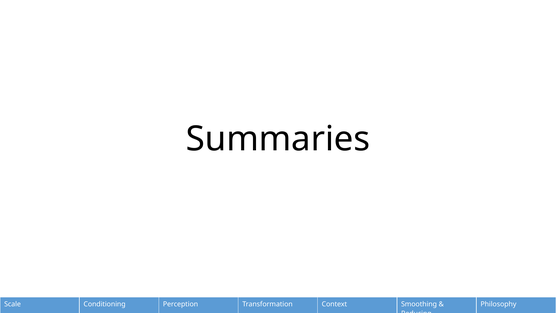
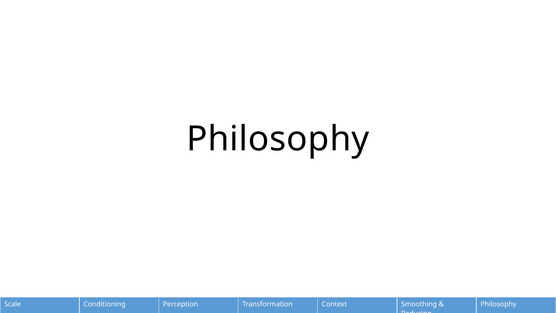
Summaries at (278, 139): Summaries -> Philosophy
